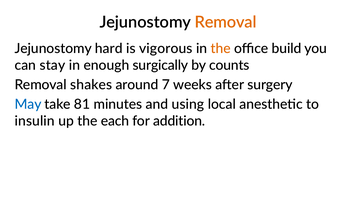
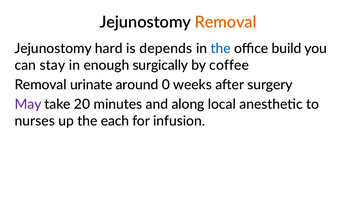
vigorous: vigorous -> depends
the at (221, 49) colour: orange -> blue
counts: counts -> coffee
shakes: shakes -> urinate
7: 7 -> 0
May colour: blue -> purple
81: 81 -> 20
using: using -> along
insulin: insulin -> nurses
addition: addition -> infusion
